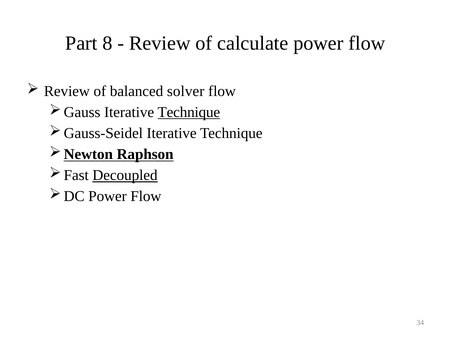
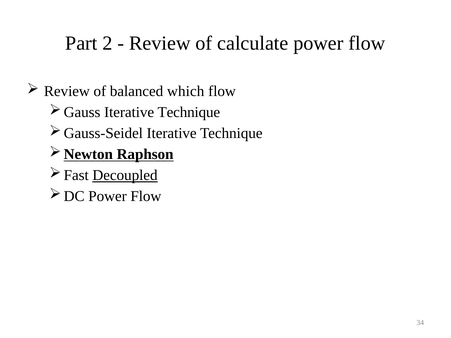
8: 8 -> 2
solver: solver -> which
Technique at (189, 112) underline: present -> none
